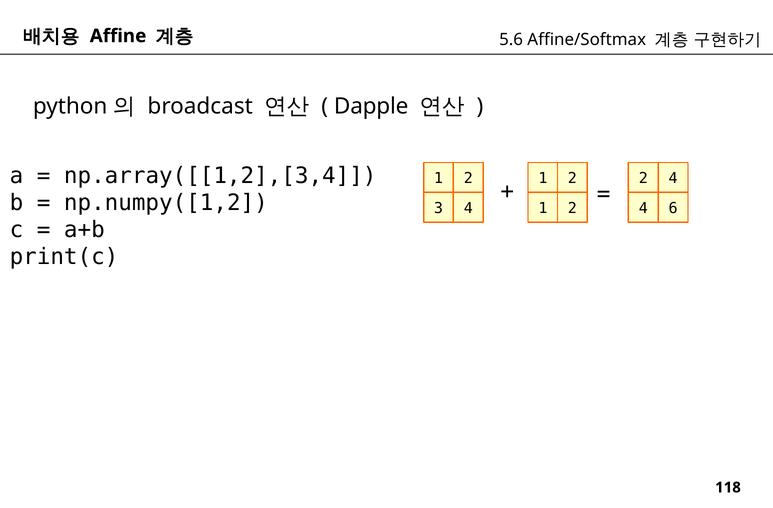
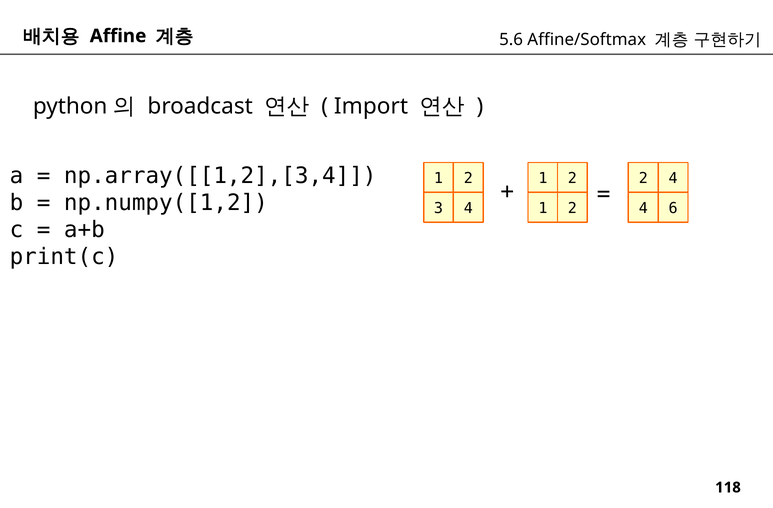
Dapple: Dapple -> Import
